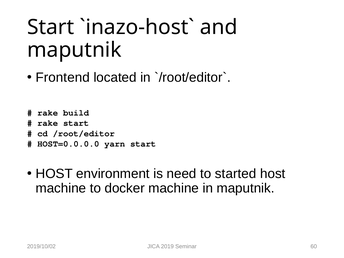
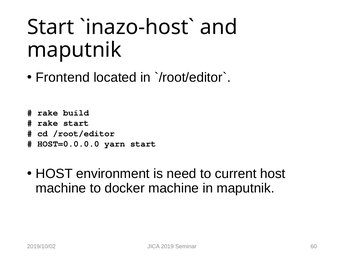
started: started -> current
